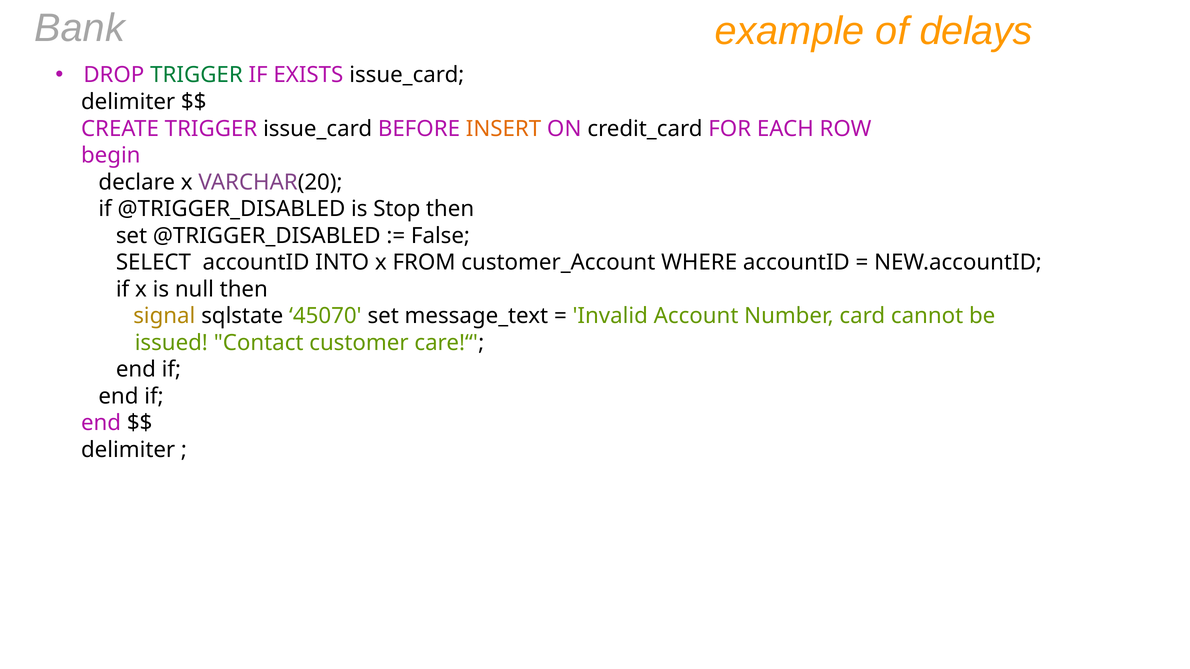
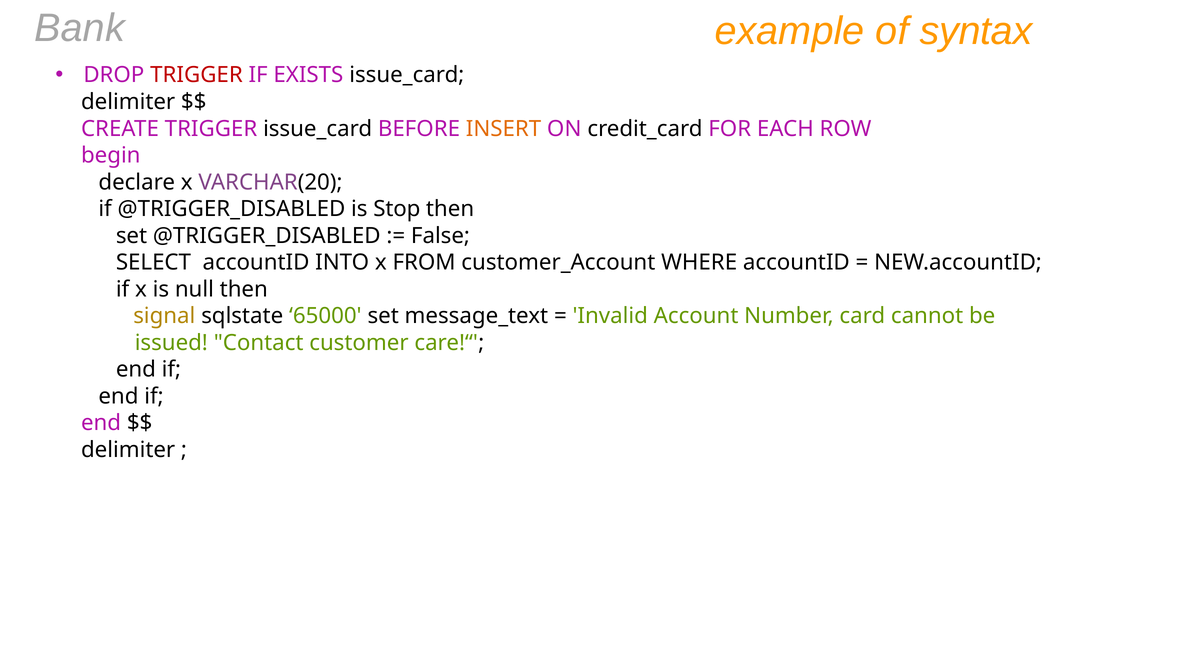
delays: delays -> syntax
TRIGGER at (196, 75) colour: green -> red
45070: 45070 -> 65000
